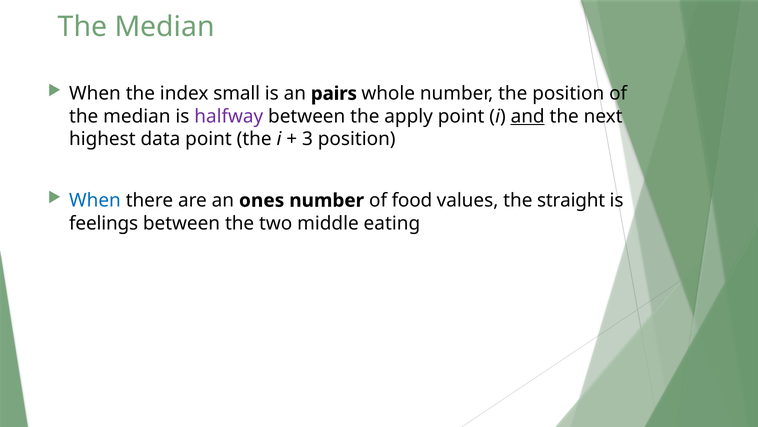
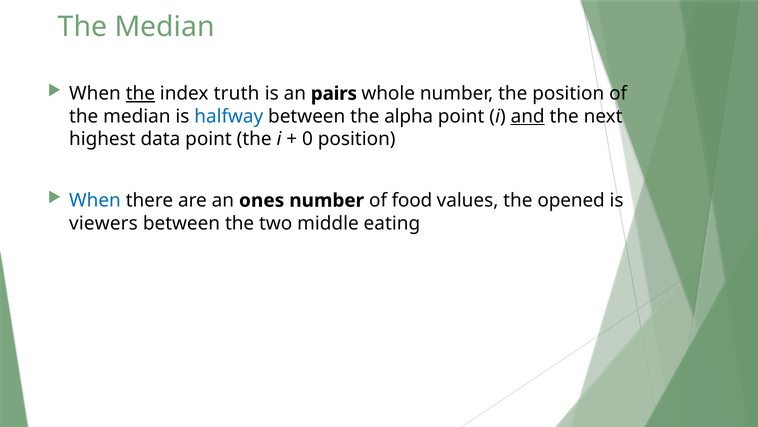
the at (140, 93) underline: none -> present
small: small -> truth
halfway colour: purple -> blue
apply: apply -> alpha
3: 3 -> 0
straight: straight -> opened
feelings: feelings -> viewers
